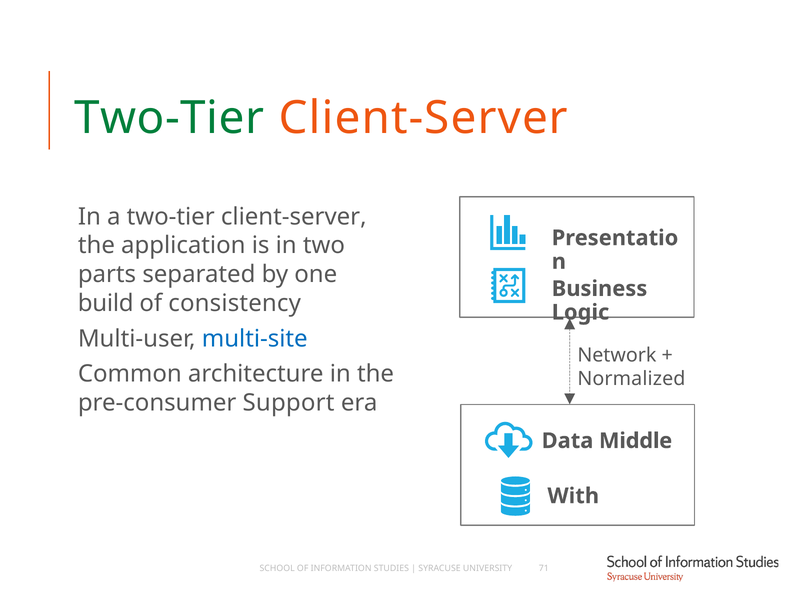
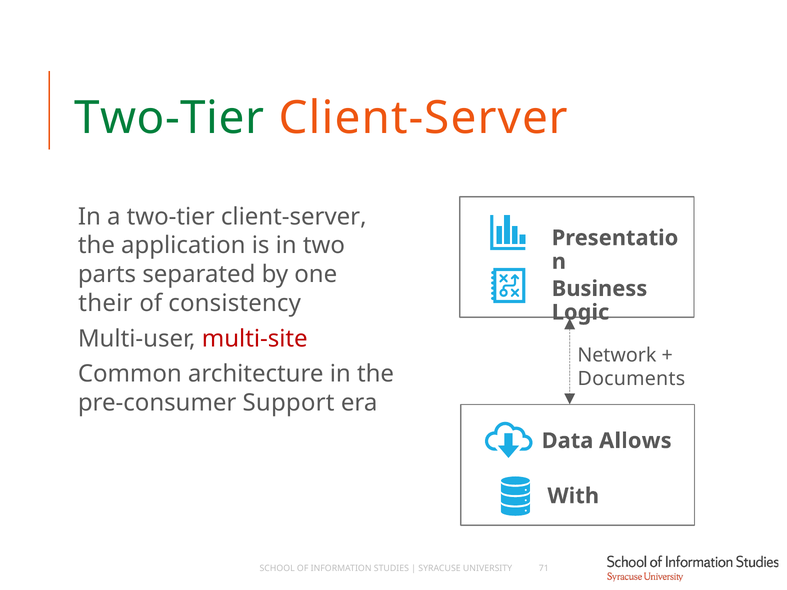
build: build -> their
multi-site colour: blue -> red
Normalized: Normalized -> Documents
Middle: Middle -> Allows
